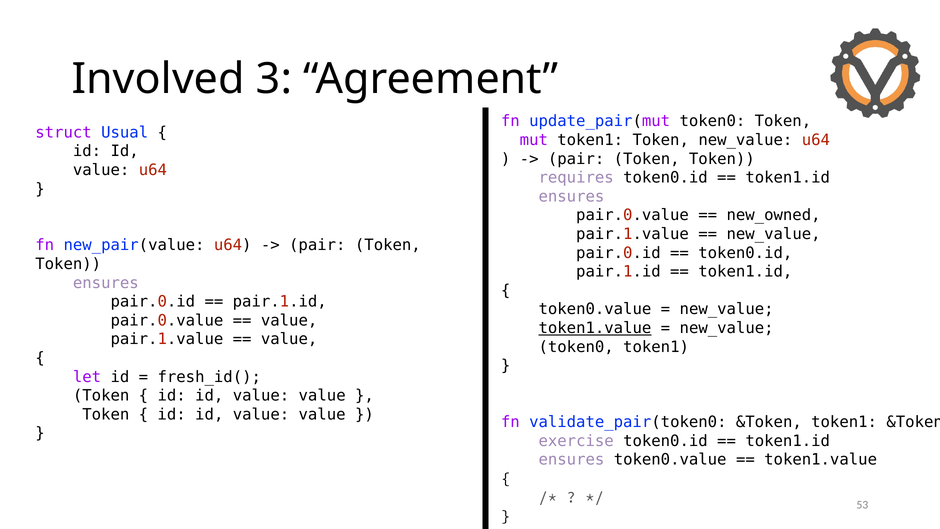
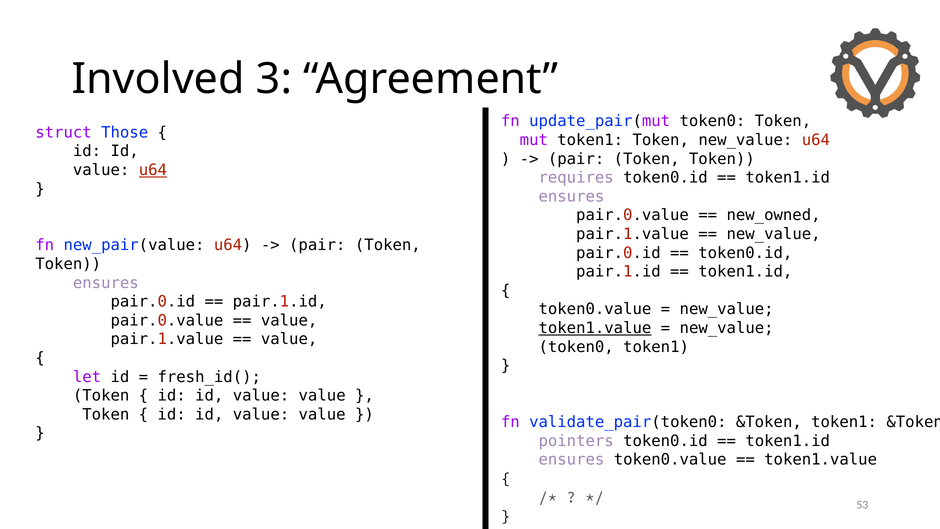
Usual: Usual -> Those
u64 at (153, 170) underline: none -> present
exercise: exercise -> pointers
